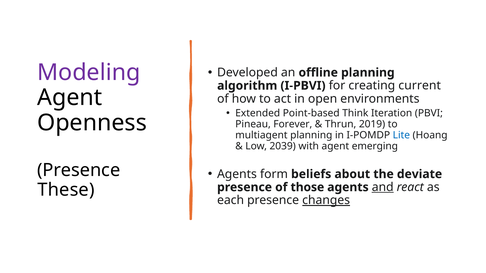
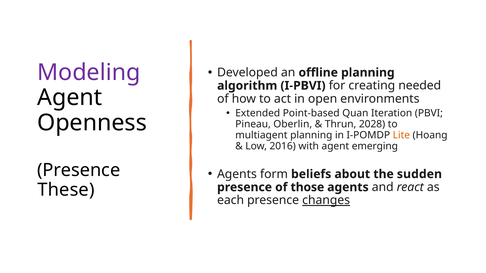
current: current -> needed
Think: Think -> Quan
Forever: Forever -> Oberlin
2019: 2019 -> 2028
Lite colour: blue -> orange
2039: 2039 -> 2016
deviate: deviate -> sudden
and underline: present -> none
